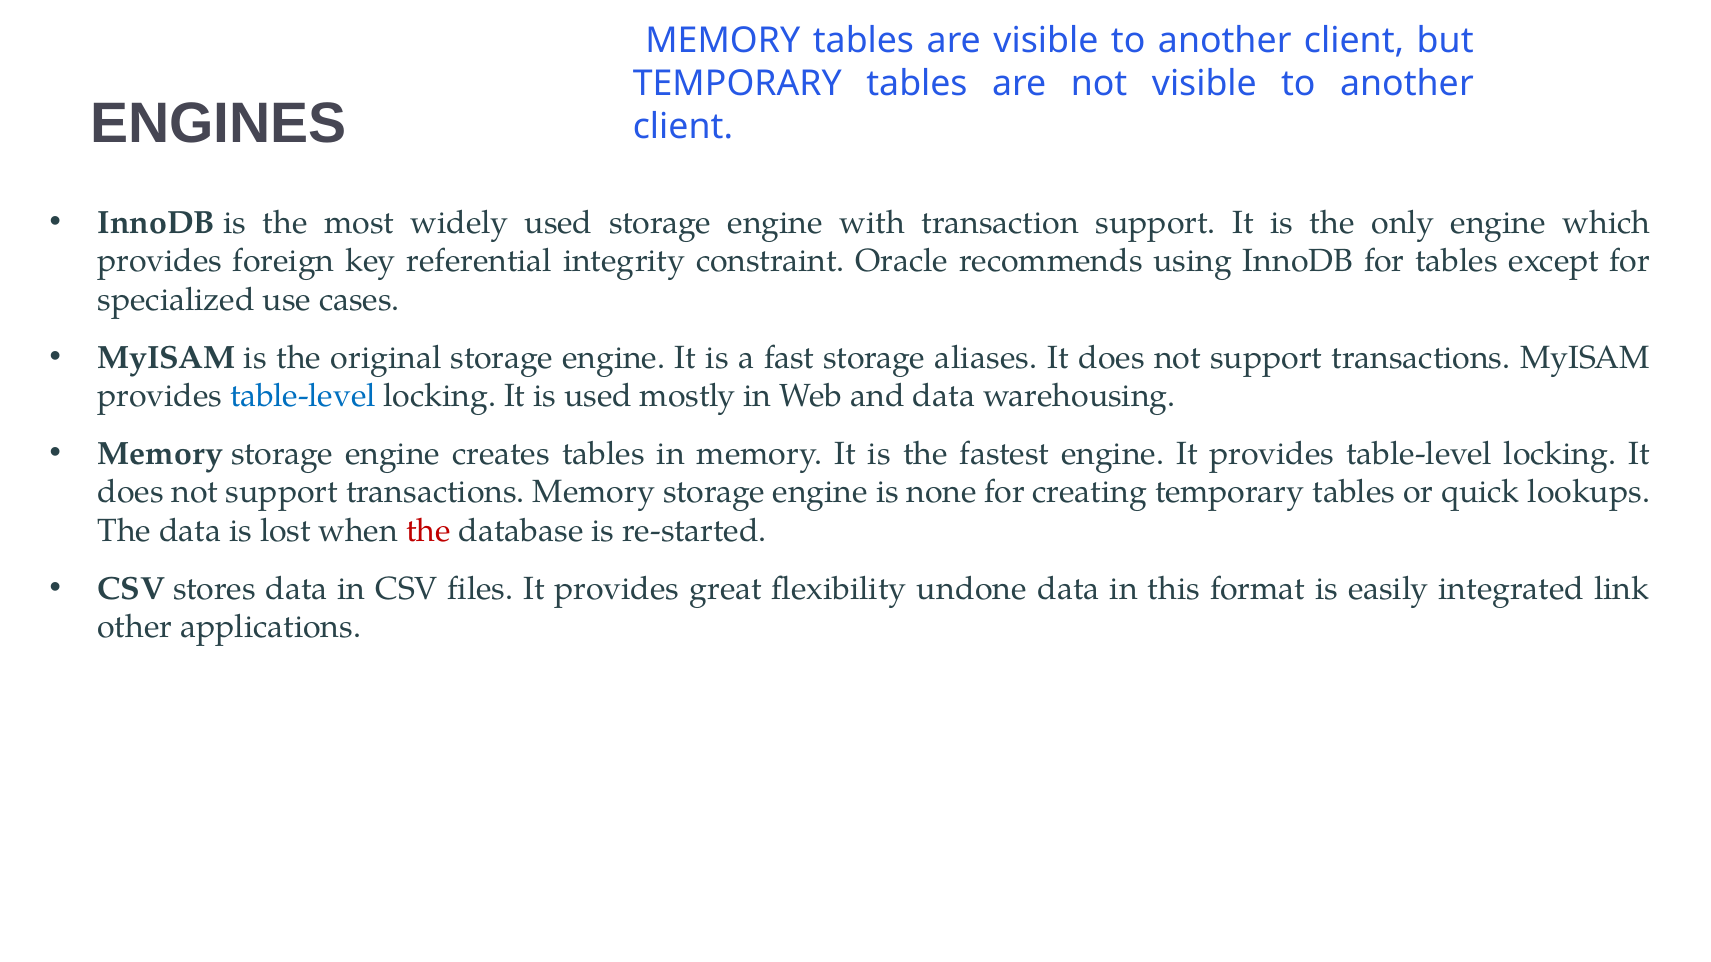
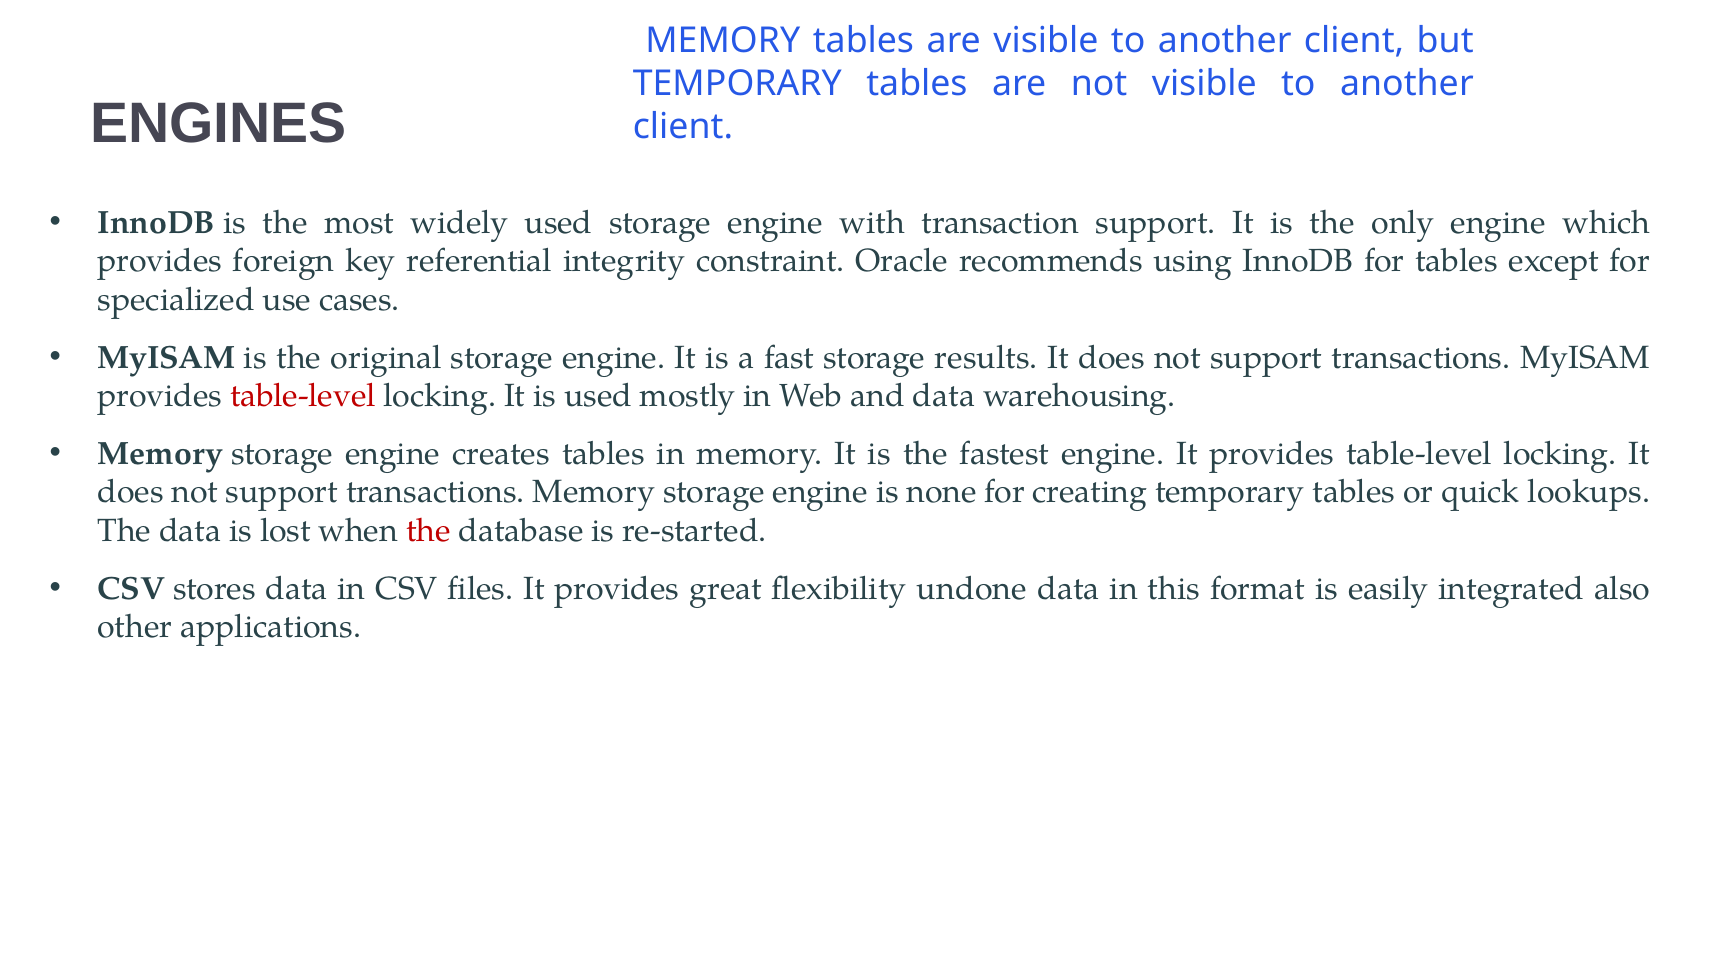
aliases: aliases -> results
table-level at (303, 396) colour: blue -> red
link: link -> also
